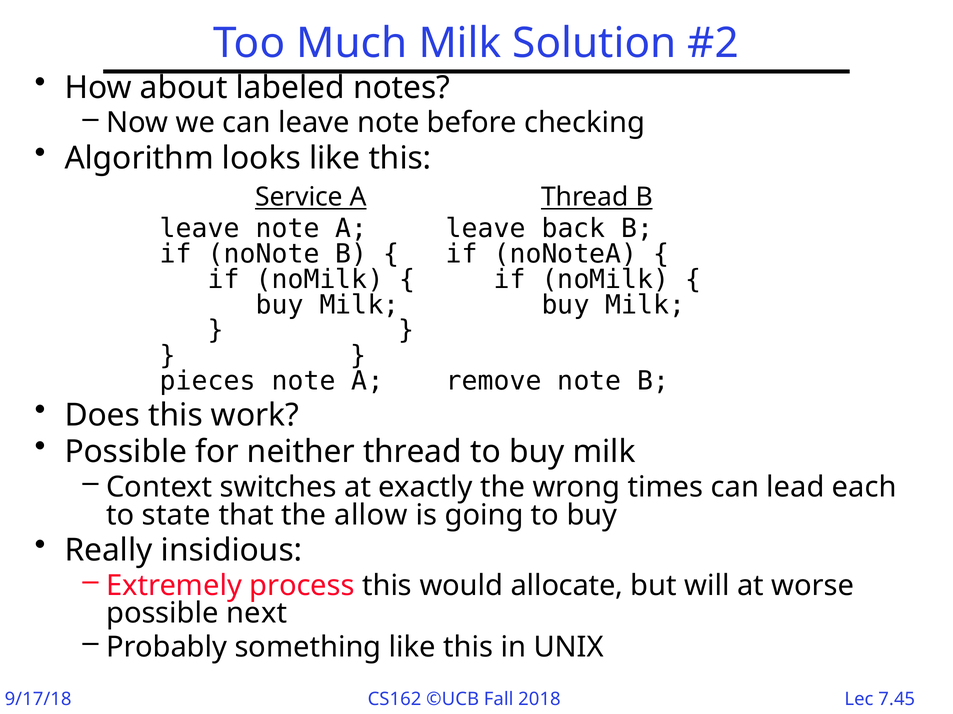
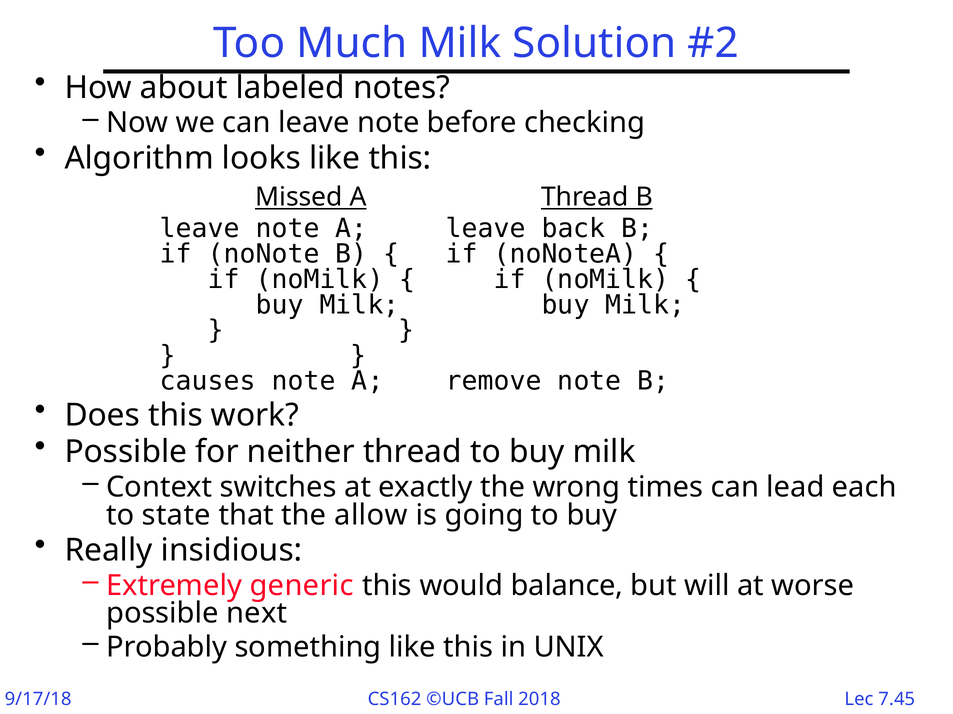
Service: Service -> Missed
pieces: pieces -> causes
process: process -> generic
allocate: allocate -> balance
